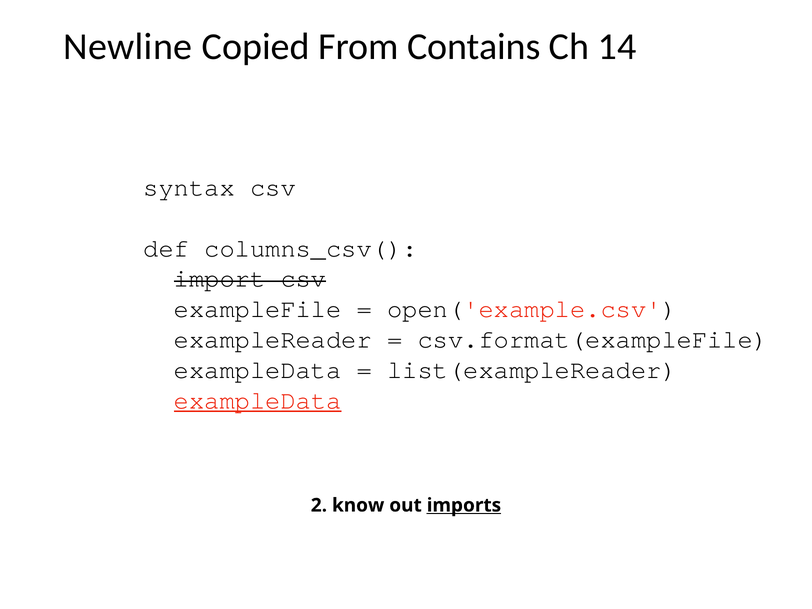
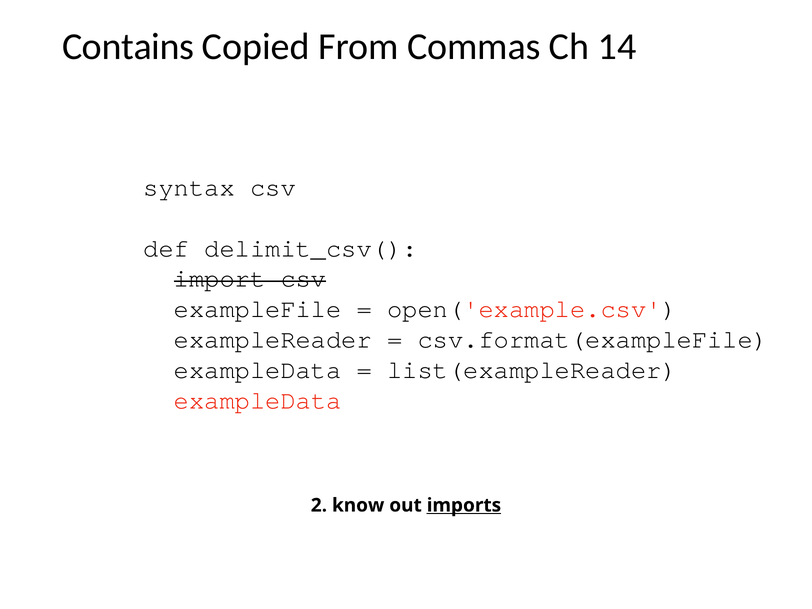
Newline: Newline -> Contains
Contains: Contains -> Commas
columns_csv(: columns_csv( -> delimit_csv(
exampleData at (258, 400) underline: present -> none
